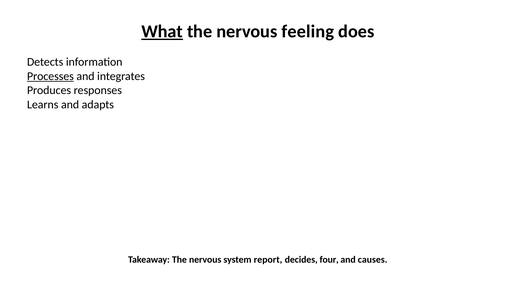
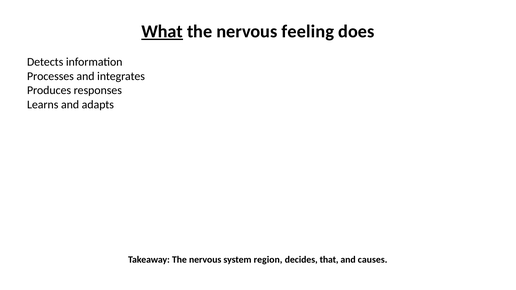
Processes underline: present -> none
report: report -> region
four: four -> that
